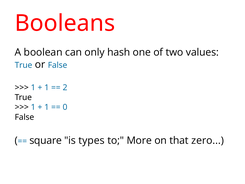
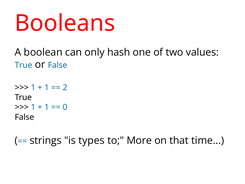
square: square -> strings
zero: zero -> time
